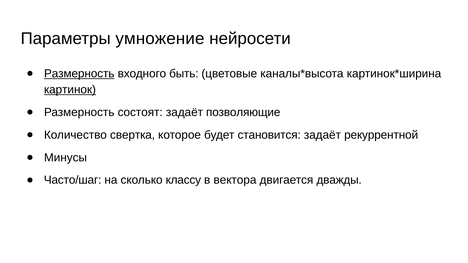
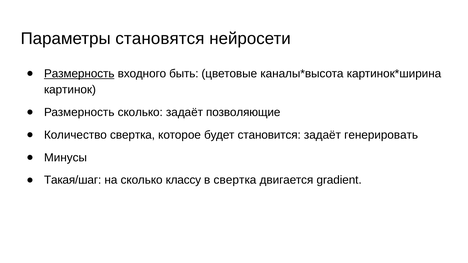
умножение: умножение -> становятся
картинок underline: present -> none
Размерность состоят: состоят -> сколько
рекуррентной: рекуррентной -> генерировать
Часто/шаг: Часто/шаг -> Такая/шаг
в вектора: вектора -> свертка
дважды: дважды -> gradient
